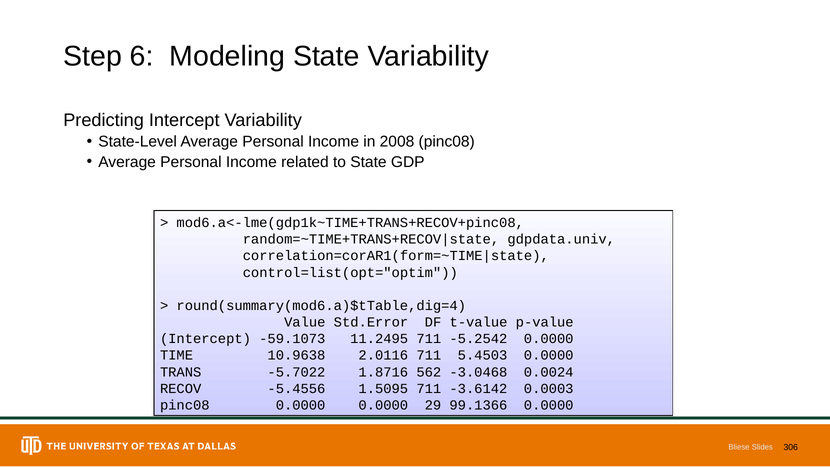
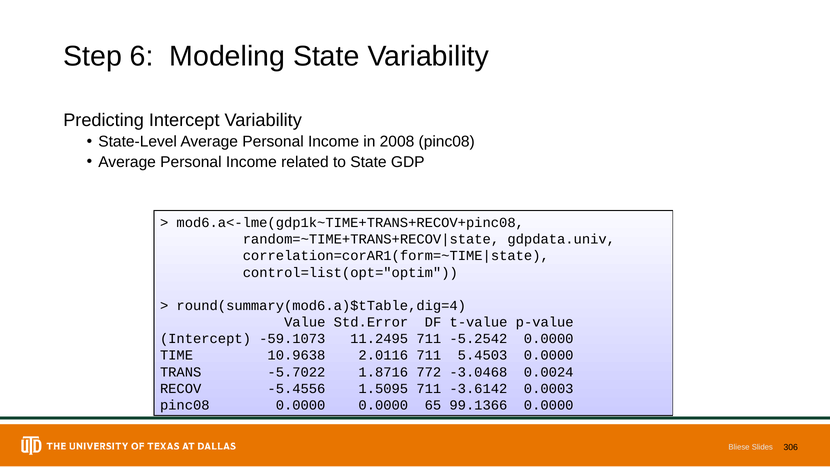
562: 562 -> 772
29: 29 -> 65
